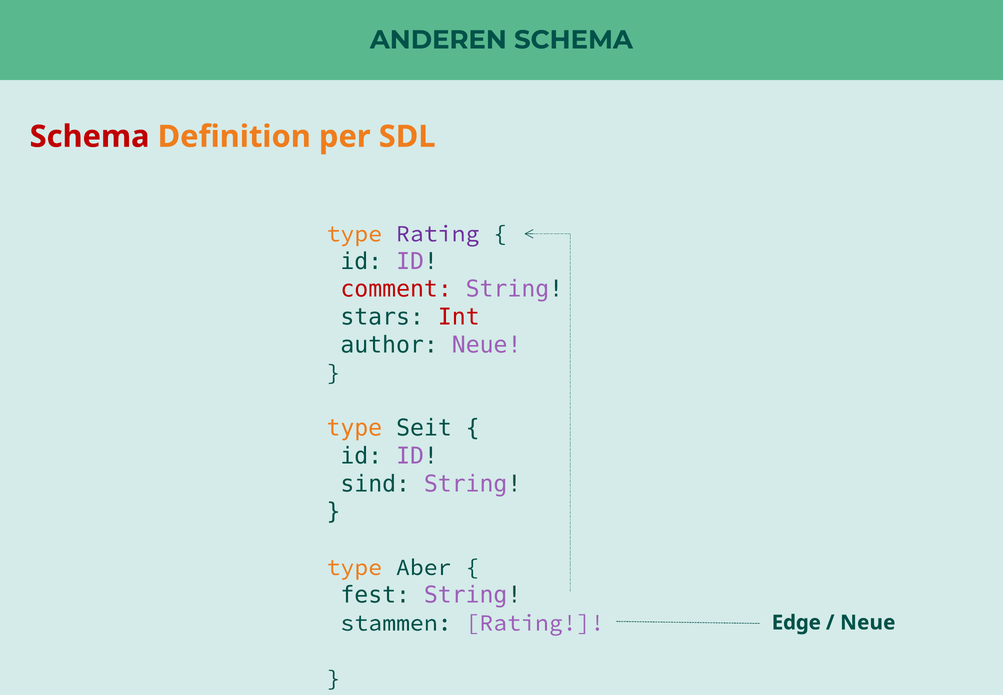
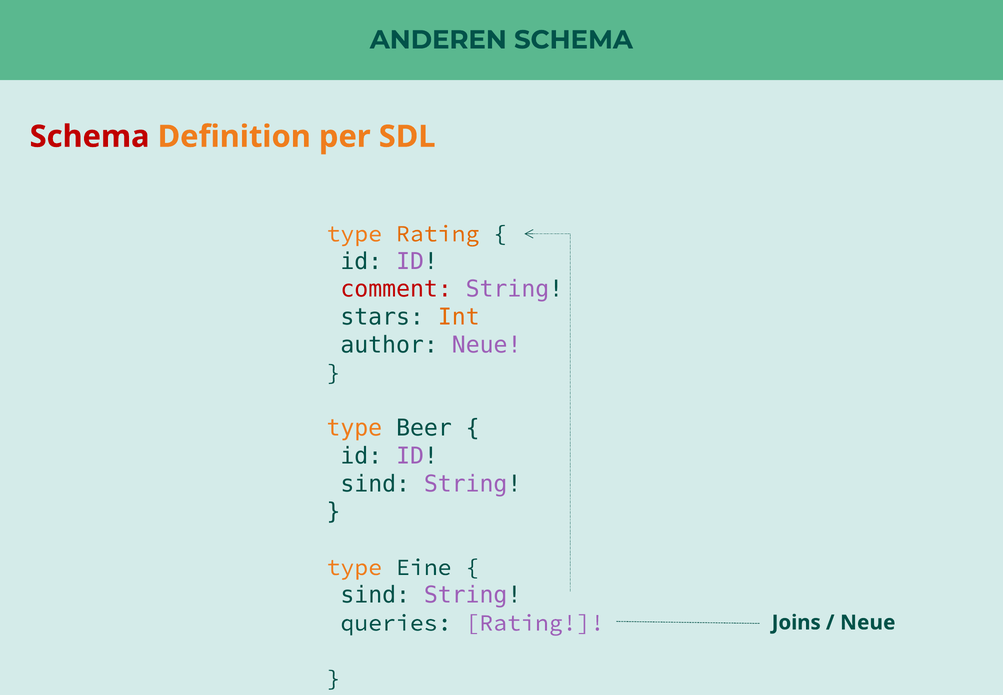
Rating at (438, 234) colour: purple -> orange
Int colour: red -> orange
Seit: Seit -> Beer
Aber: Aber -> Eine
fest at (375, 595): fest -> sind
stammen: stammen -> queries
Edge: Edge -> Joins
